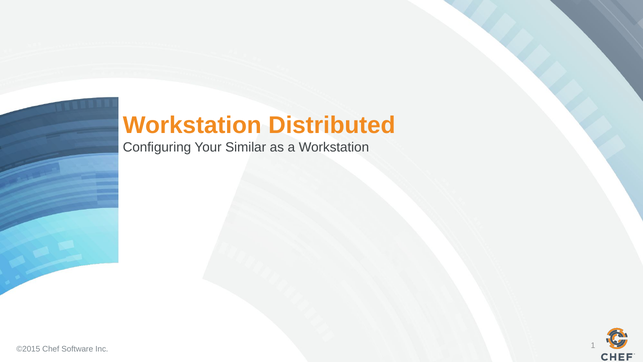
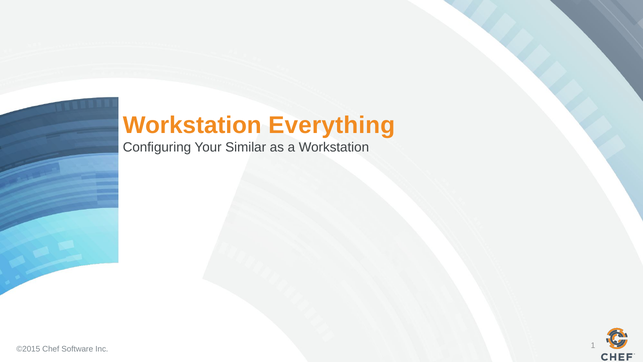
Distributed: Distributed -> Everything
